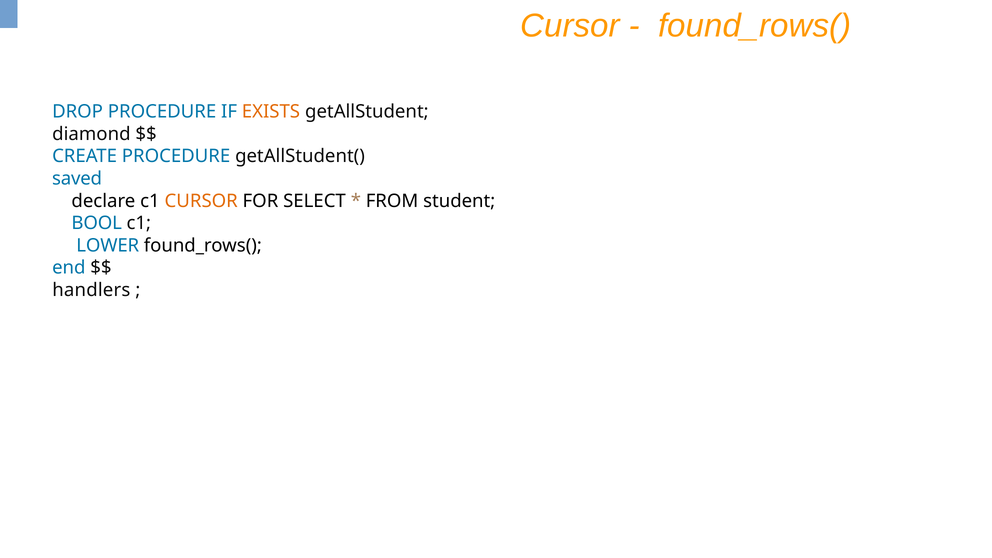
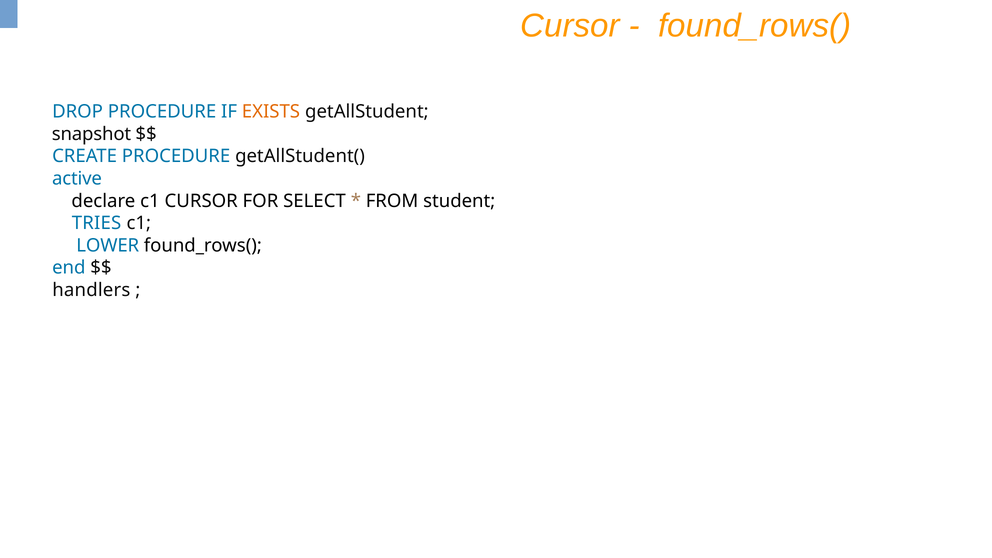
diamond: diamond -> snapshot
saved: saved -> active
CURSOR at (201, 201) colour: orange -> black
BOOL: BOOL -> TRIES
